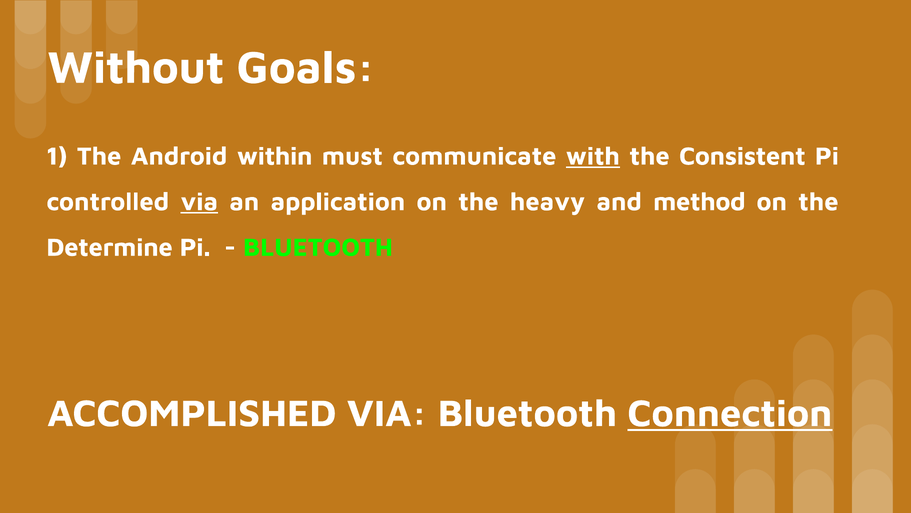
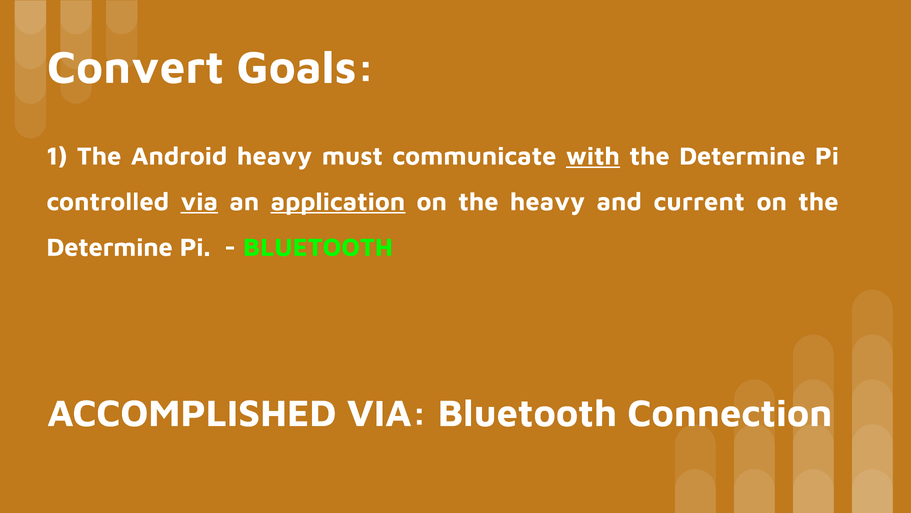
Without: Without -> Convert
Android within: within -> heavy
Consistent at (742, 156): Consistent -> Determine
application underline: none -> present
method: method -> current
Connection underline: present -> none
